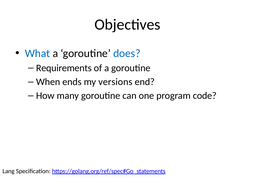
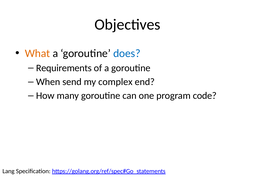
What colour: blue -> orange
ends: ends -> send
versions: versions -> complex
